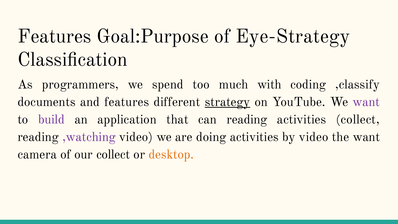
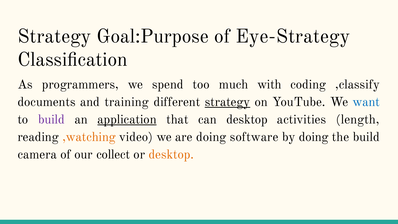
Features at (54, 36): Features -> Strategy
and features: features -> training
want at (366, 102) colour: purple -> blue
application underline: none -> present
can reading: reading -> desktop
activities collect: collect -> length
,watching colour: purple -> orange
doing activities: activities -> software
by video: video -> doing
the want: want -> build
